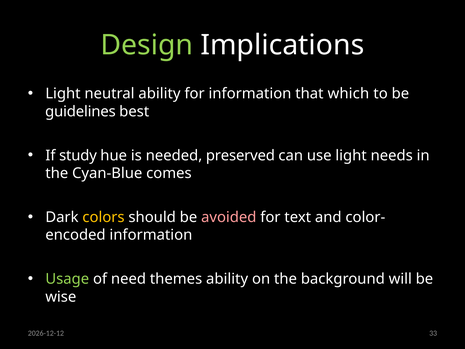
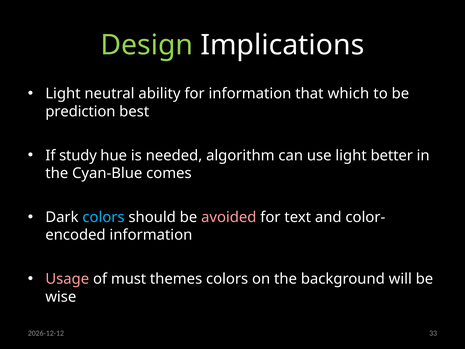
guidelines: guidelines -> prediction
preserved: preserved -> algorithm
needs: needs -> better
colors at (103, 217) colour: yellow -> light blue
Usage colour: light green -> pink
need: need -> must
themes ability: ability -> colors
